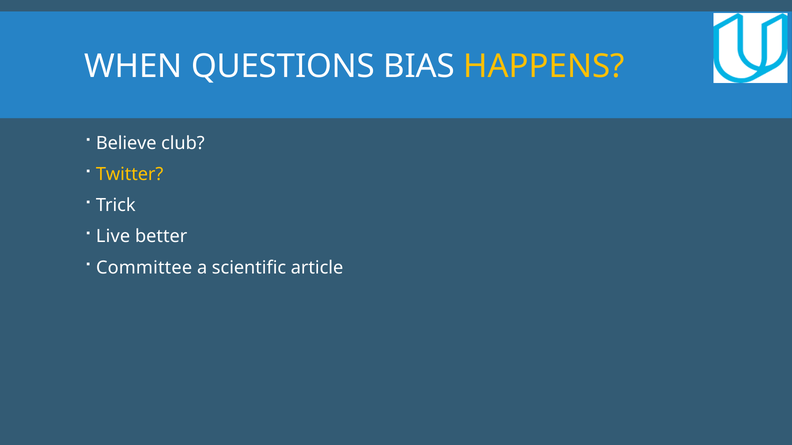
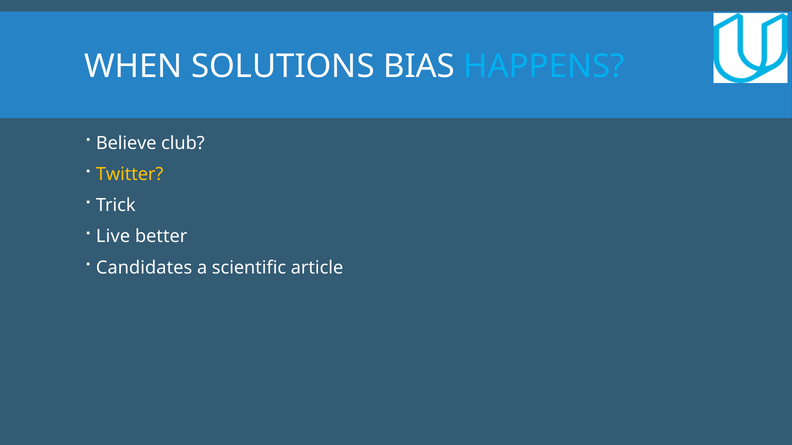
QUESTIONS: QUESTIONS -> SOLUTIONS
HAPPENS colour: yellow -> light blue
Committee: Committee -> Candidates
